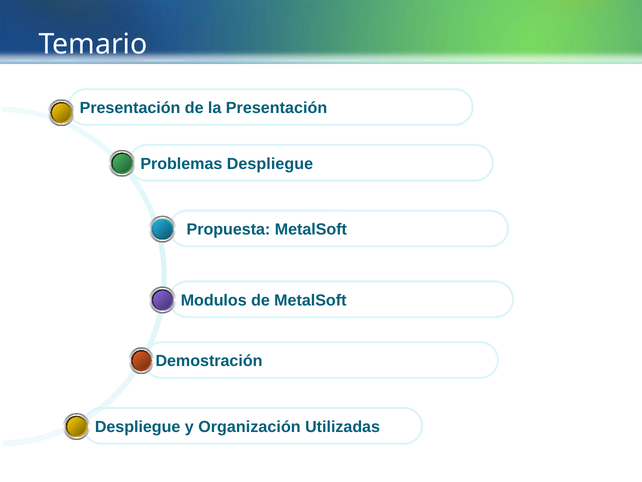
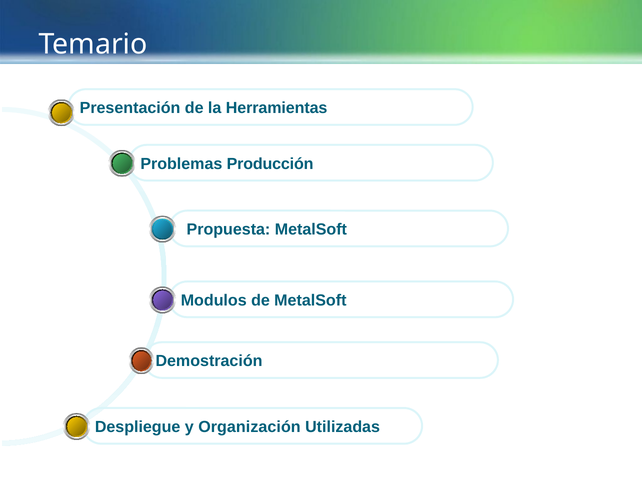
la Presentación: Presentación -> Herramientas
Despliegue at (270, 164): Despliegue -> Producción
